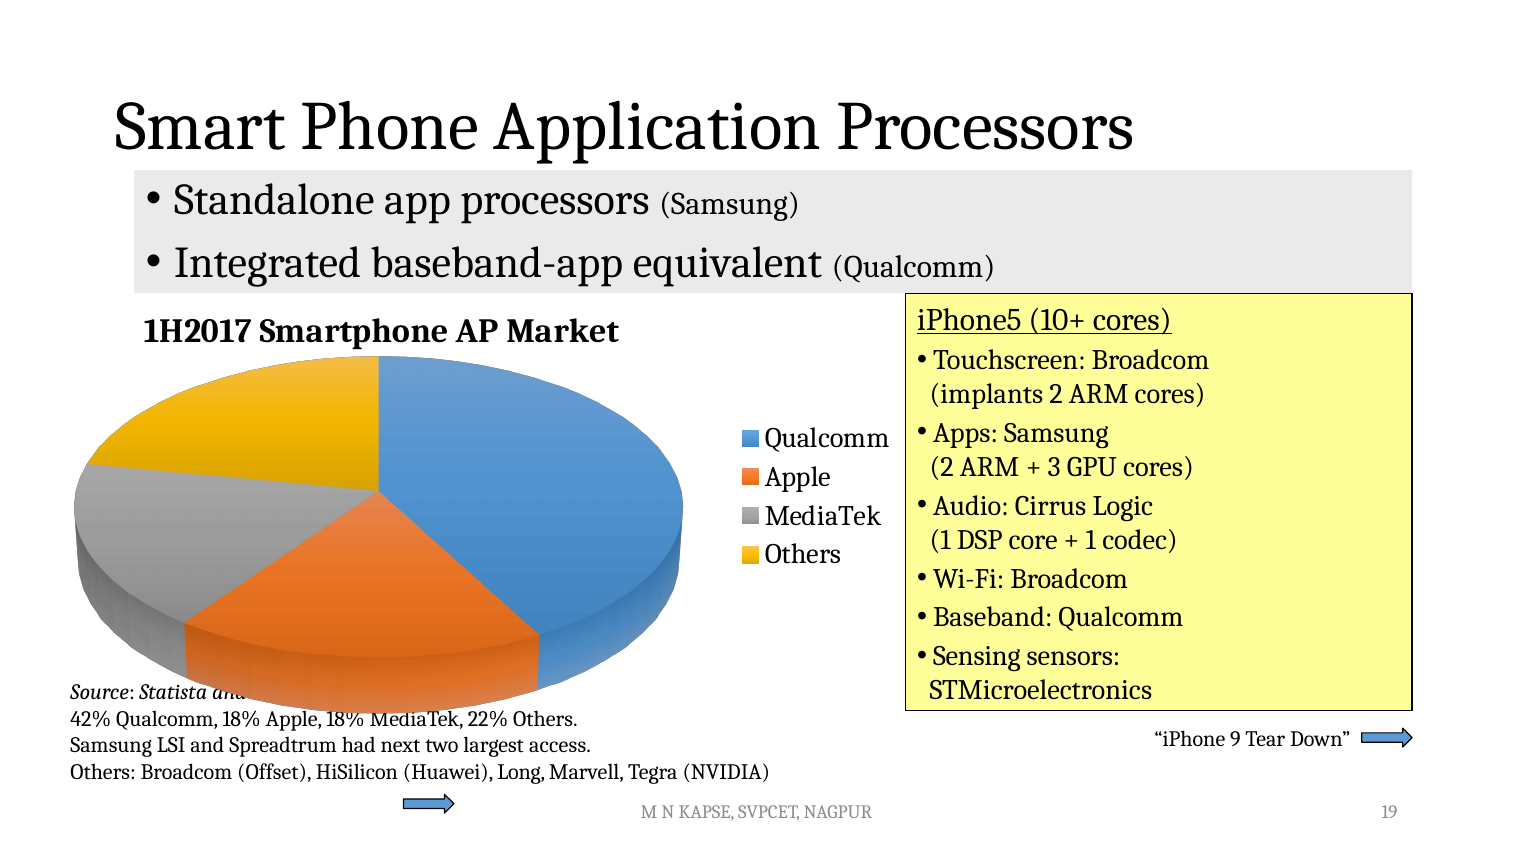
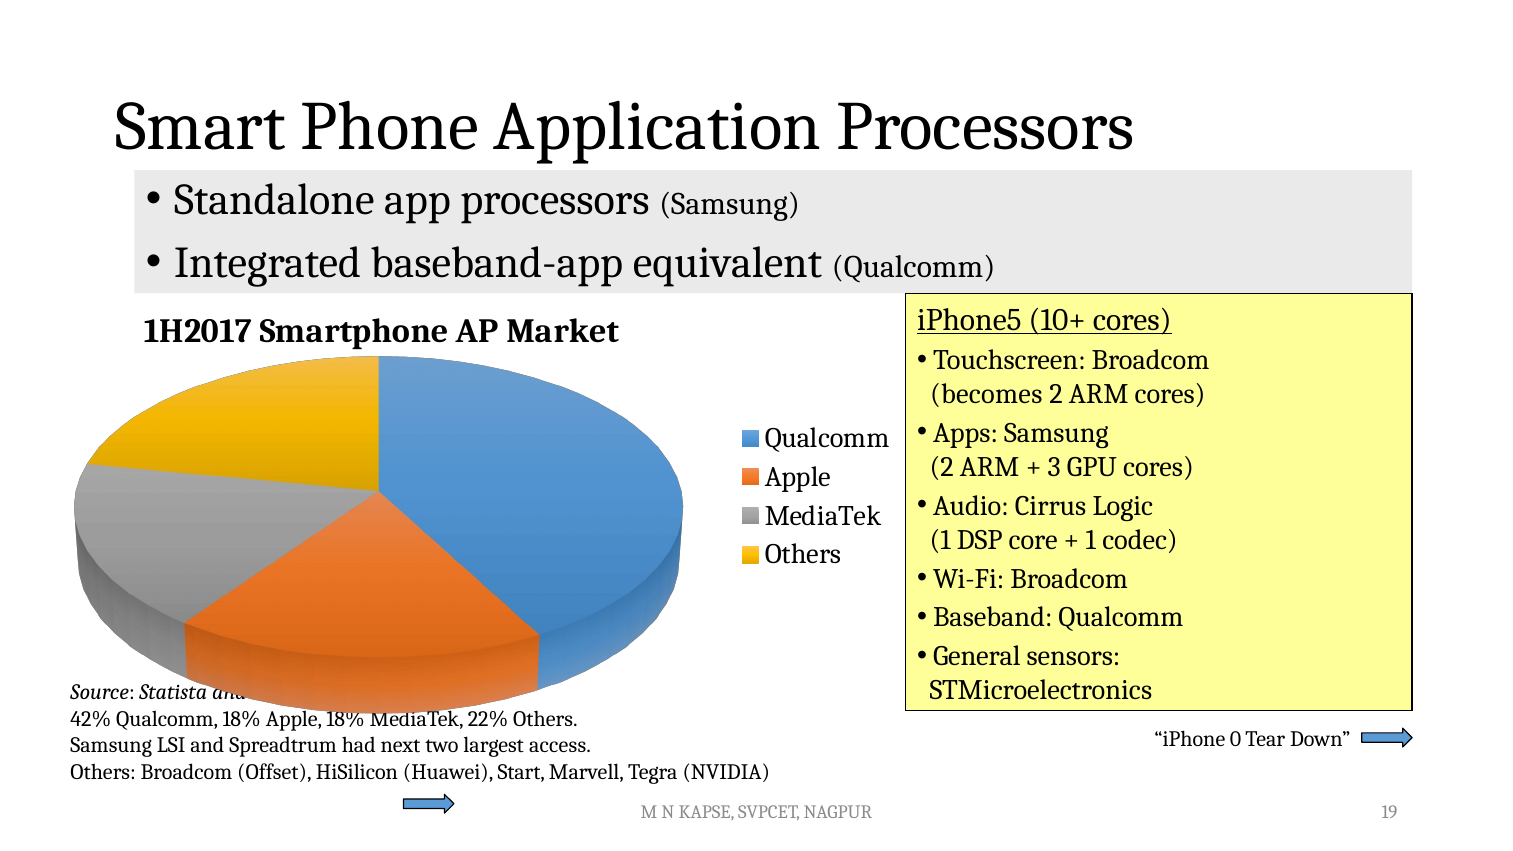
implants: implants -> becomes
Sensing: Sensing -> General
9: 9 -> 0
Long: Long -> Start
